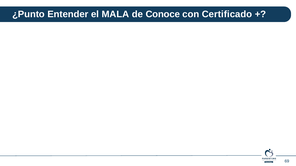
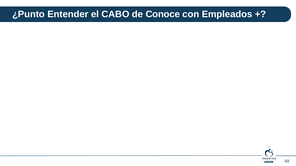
MALA: MALA -> CABO
Certificado: Certificado -> Empleados
